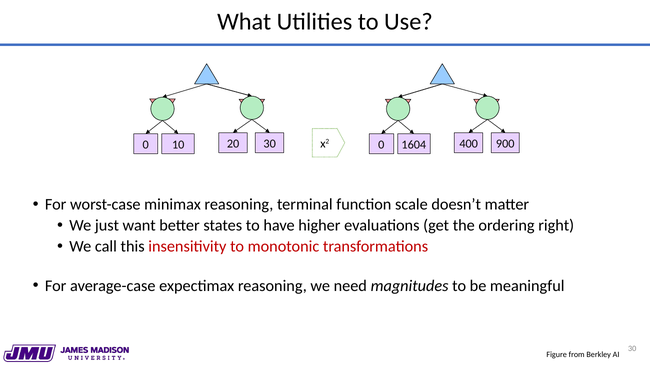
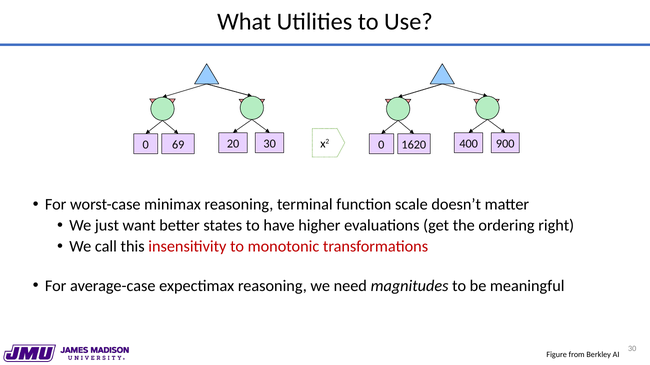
10: 10 -> 69
1604: 1604 -> 1620
